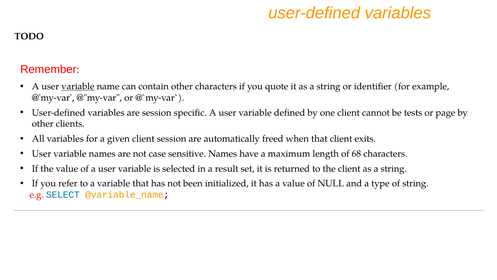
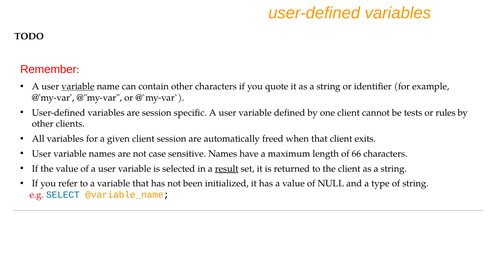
page: page -> rules
68: 68 -> 66
result underline: none -> present
